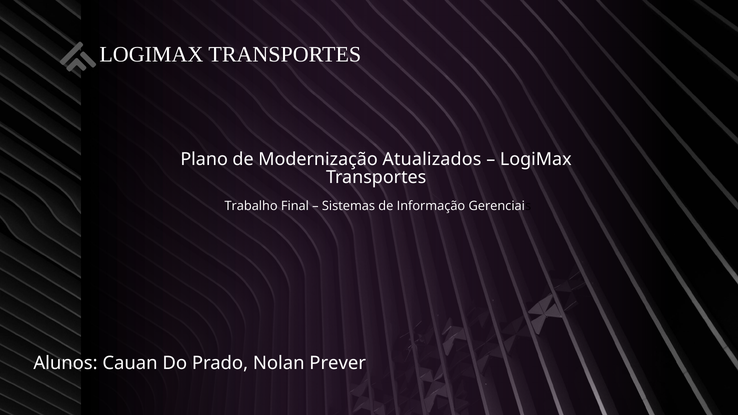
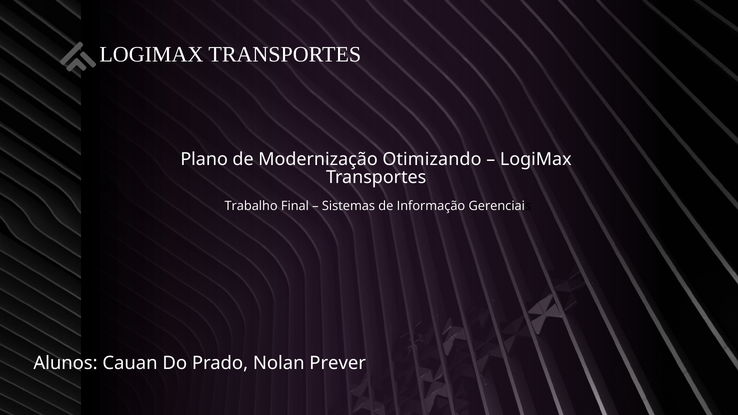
Atualizados: Atualizados -> Otimizando
